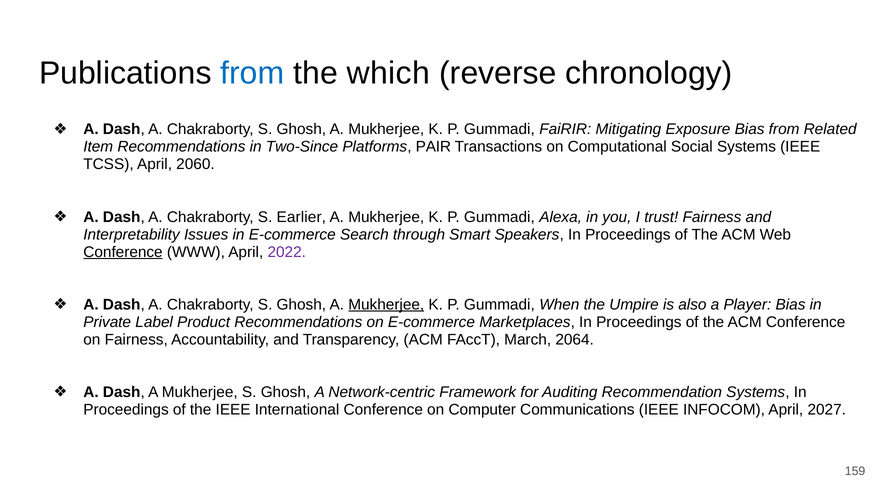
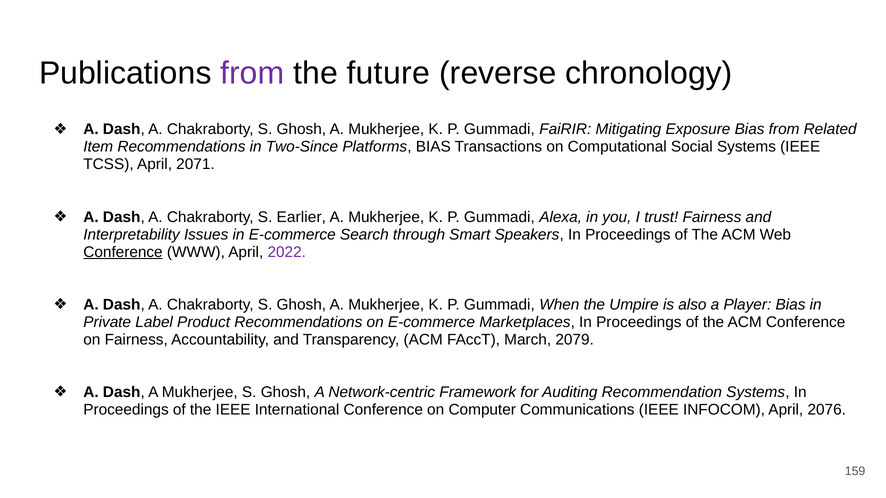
from at (252, 73) colour: blue -> purple
which: which -> future
Platforms PAIR: PAIR -> BIAS
2060: 2060 -> 2071
Mukherjee at (386, 305) underline: present -> none
2064: 2064 -> 2079
2027: 2027 -> 2076
